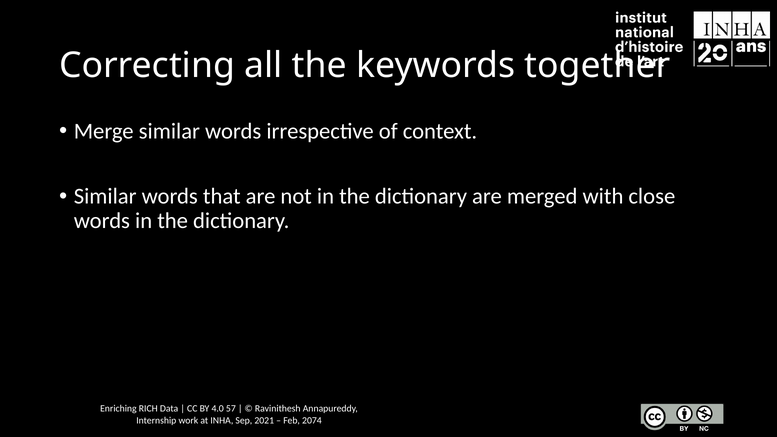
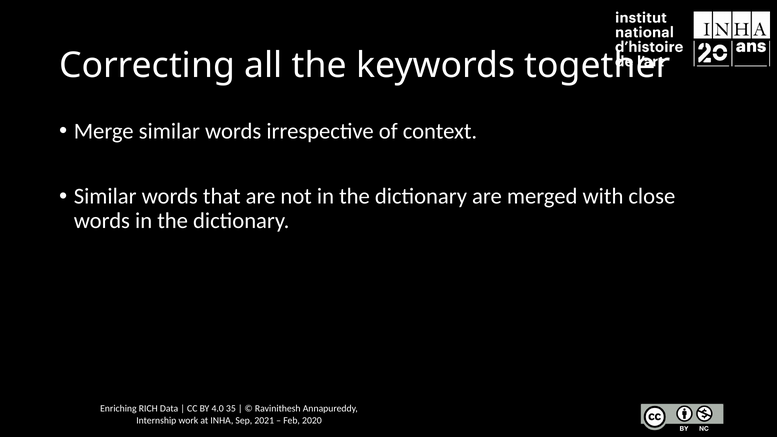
57: 57 -> 35
2074: 2074 -> 2020
